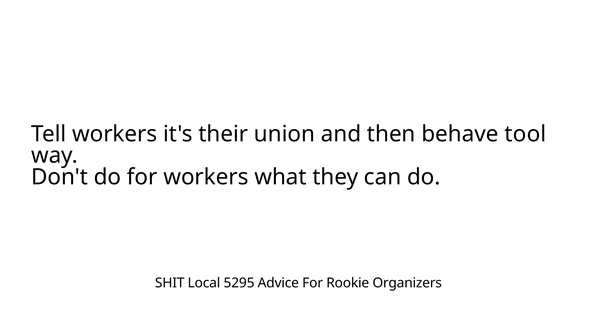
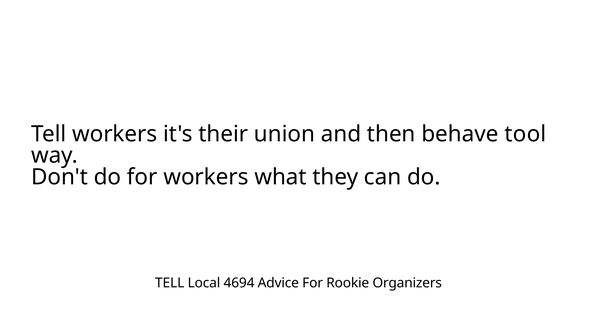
SHIT at (170, 283): SHIT -> TELL
5295: 5295 -> 4694
